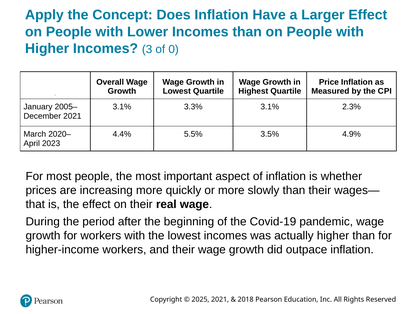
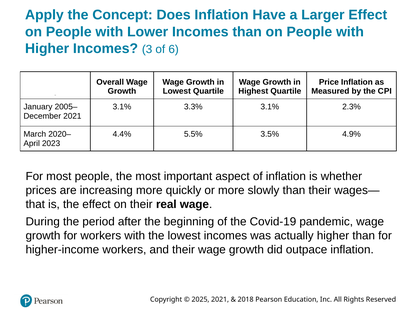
0: 0 -> 6
